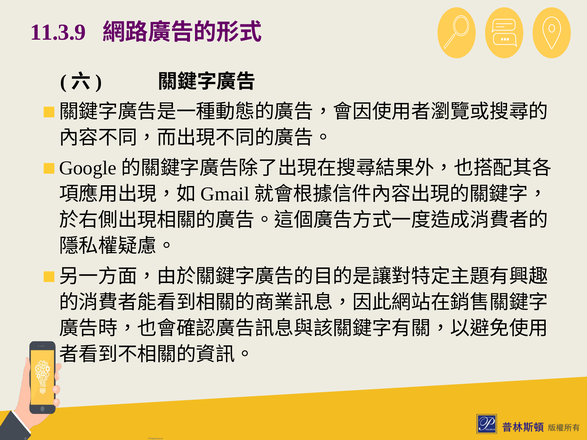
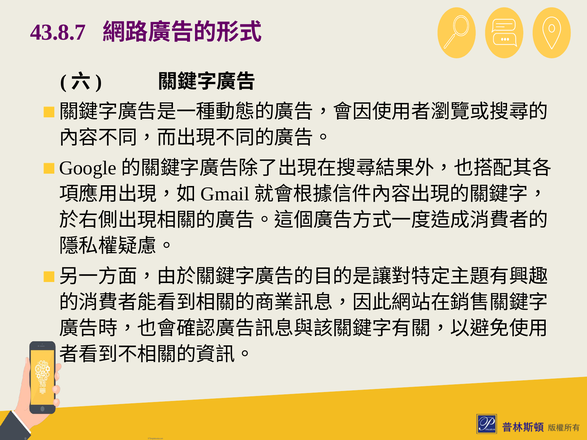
11.3.9: 11.3.9 -> 43.8.7
